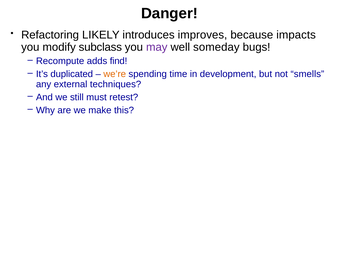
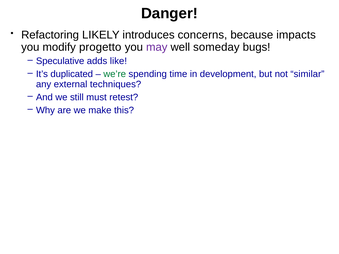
improves: improves -> concerns
subclass: subclass -> progetto
Recompute: Recompute -> Speculative
find: find -> like
we’re colour: orange -> green
smells: smells -> similar
